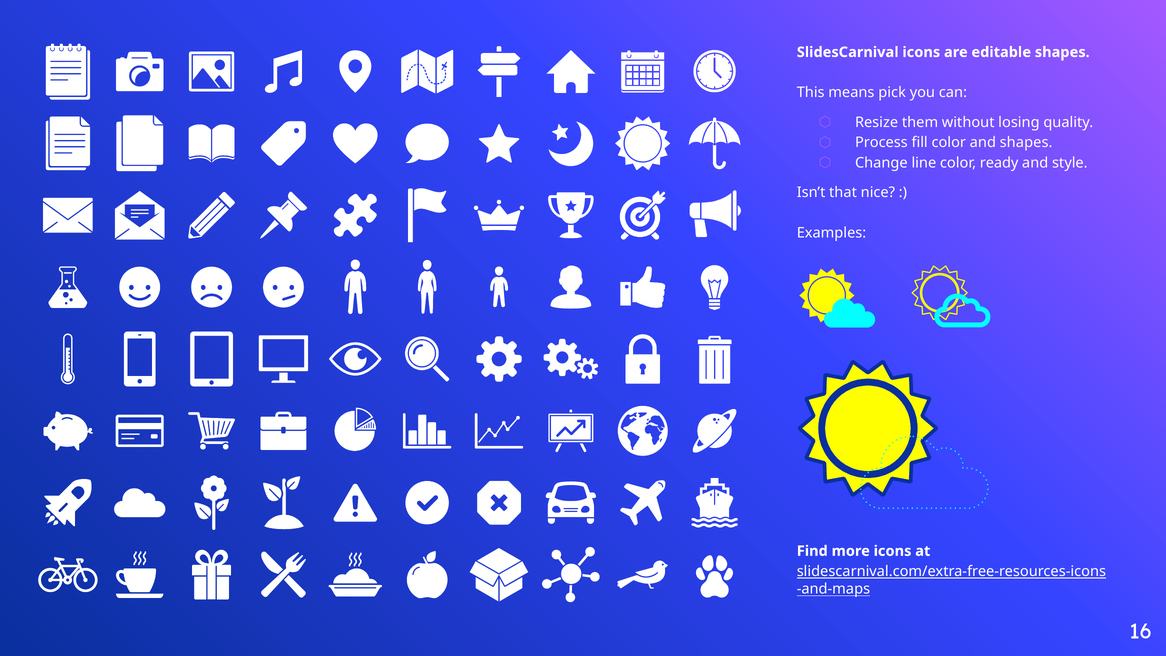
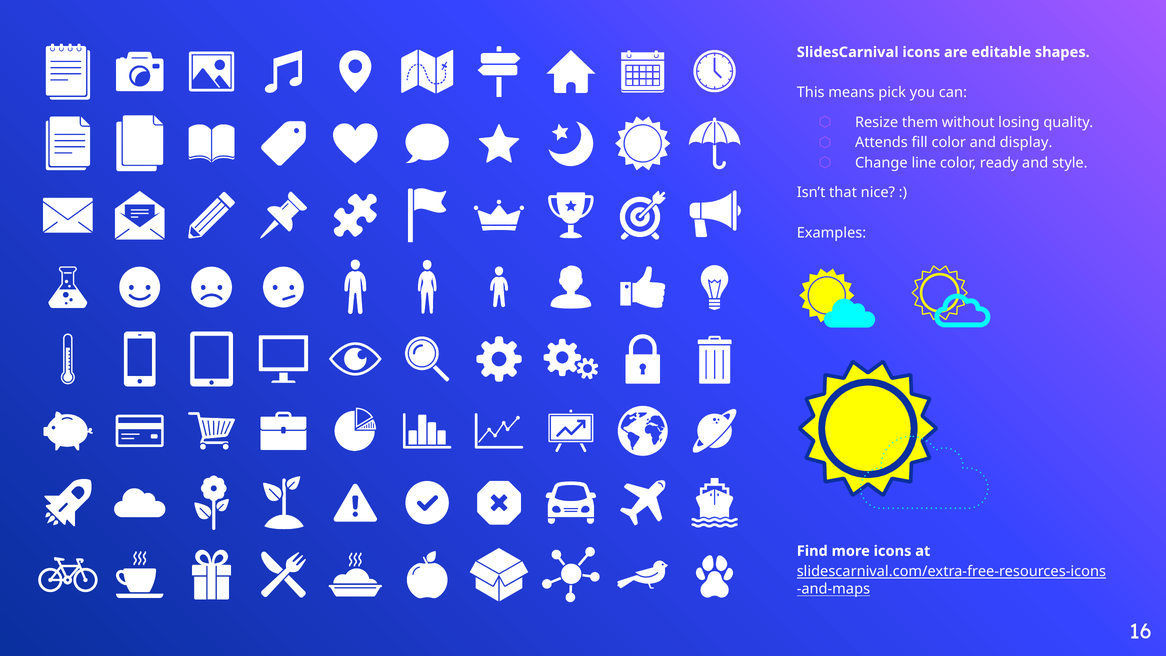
Process: Process -> Attends
and shapes: shapes -> display
